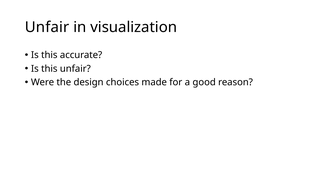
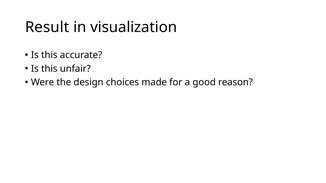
Unfair at (47, 27): Unfair -> Result
